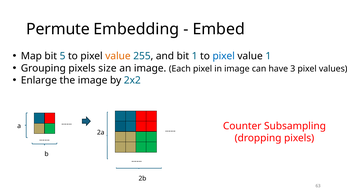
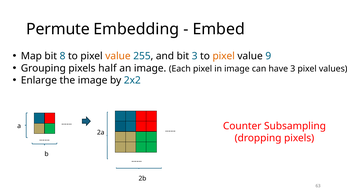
5: 5 -> 8
bit 1: 1 -> 3
pixel at (224, 56) colour: blue -> orange
value 1: 1 -> 9
size: size -> half
